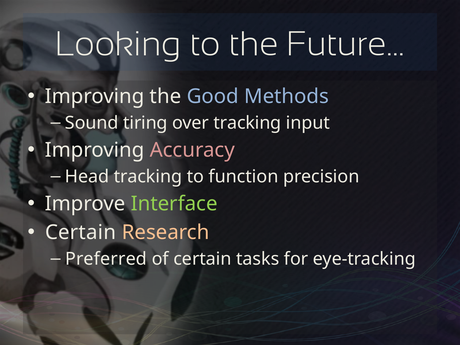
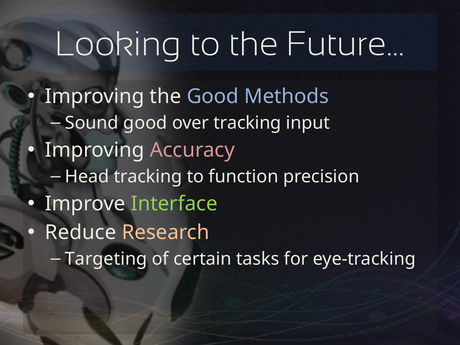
Sound tiring: tiring -> good
Certain at (81, 233): Certain -> Reduce
Preferred: Preferred -> Targeting
